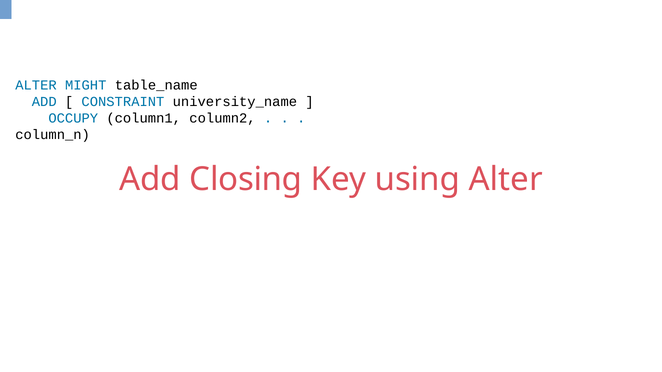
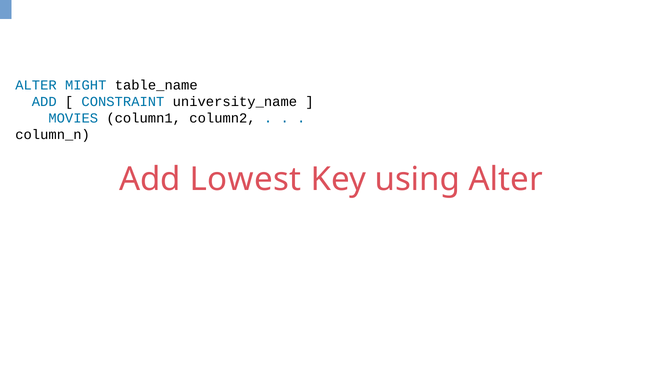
OCCUPY: OCCUPY -> MOVIES
Closing: Closing -> Lowest
